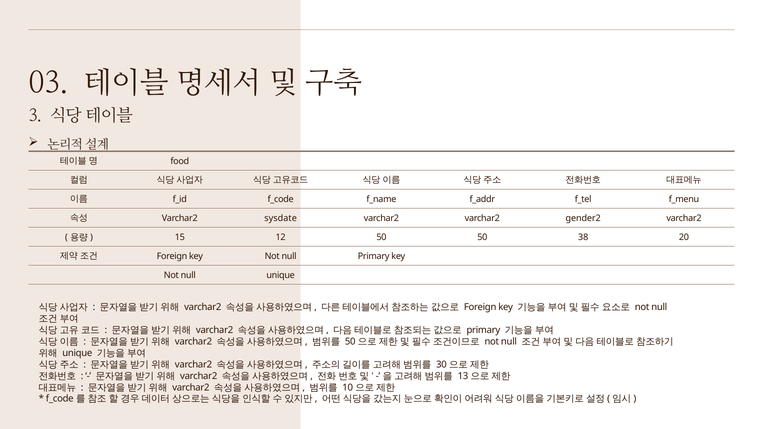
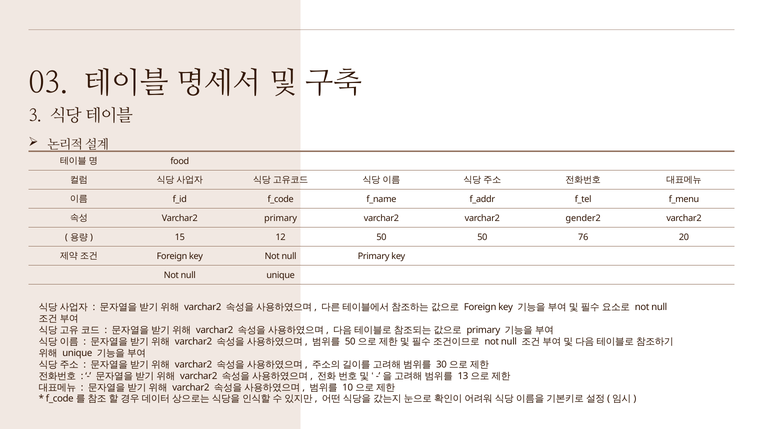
Varchar2 sysdate: sysdate -> primary
38: 38 -> 76
